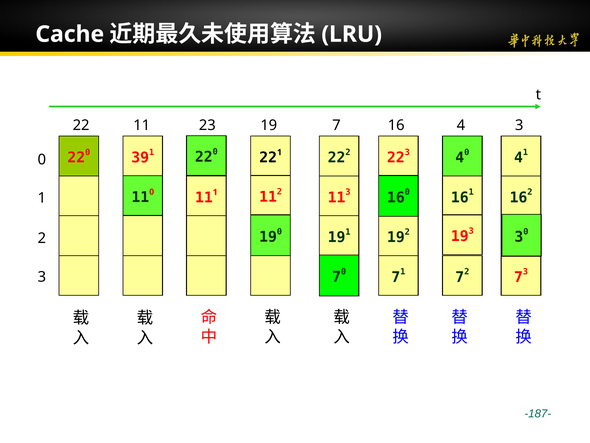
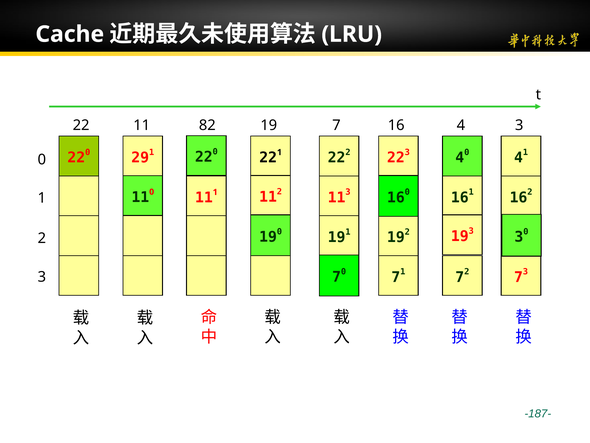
23: 23 -> 82
39: 39 -> 29
